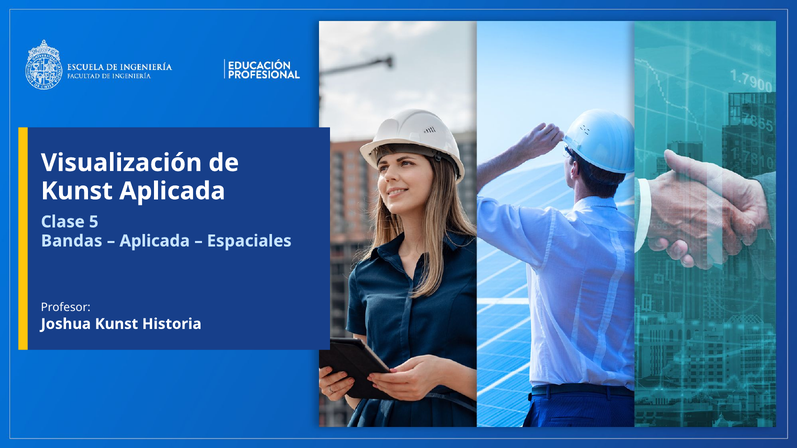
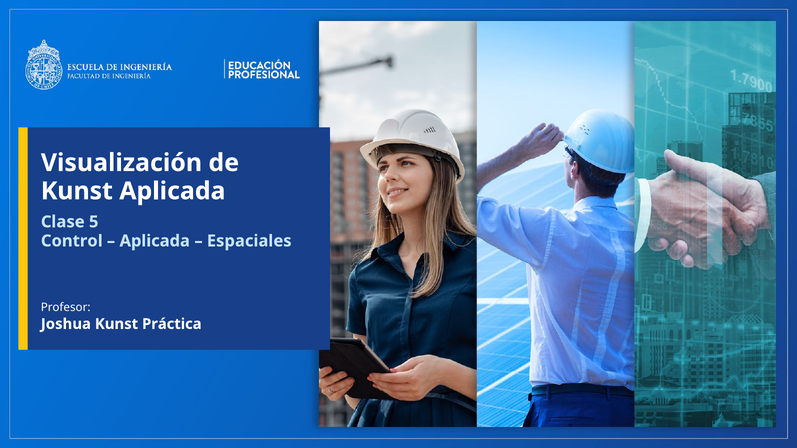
Bandas: Bandas -> Control
Historia: Historia -> Práctica
